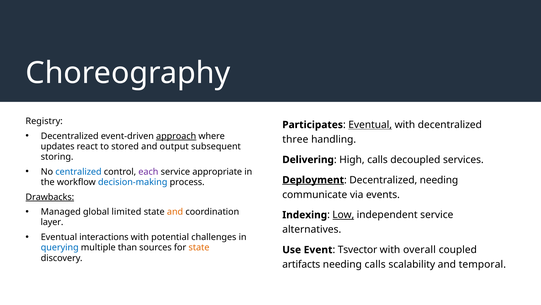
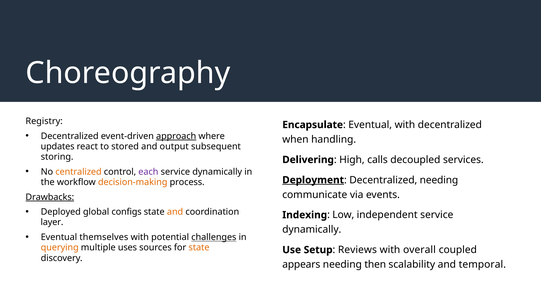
Participates: Participates -> Encapsulate
Eventual at (370, 125) underline: present -> none
three: three -> when
centralized colour: blue -> orange
appropriate at (217, 171): appropriate -> dynamically
decision-making colour: blue -> orange
Managed: Managed -> Deployed
limited: limited -> configs
Low underline: present -> none
alternatives at (312, 229): alternatives -> dynamically
interactions: interactions -> themselves
challenges underline: none -> present
querying colour: blue -> orange
than: than -> uses
Event: Event -> Setup
Tsvector: Tsvector -> Reviews
artifacts: artifacts -> appears
needing calls: calls -> then
